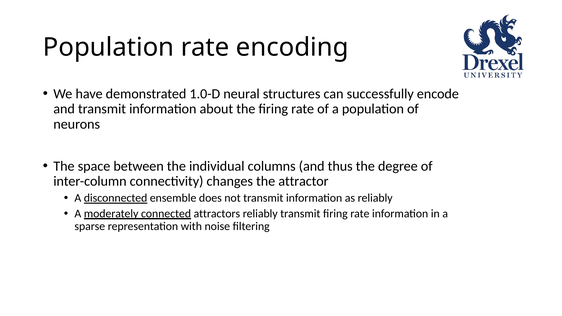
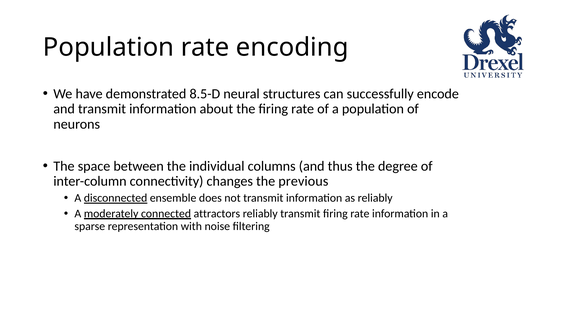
1.0-D: 1.0-D -> 8.5-D
attractor: attractor -> previous
